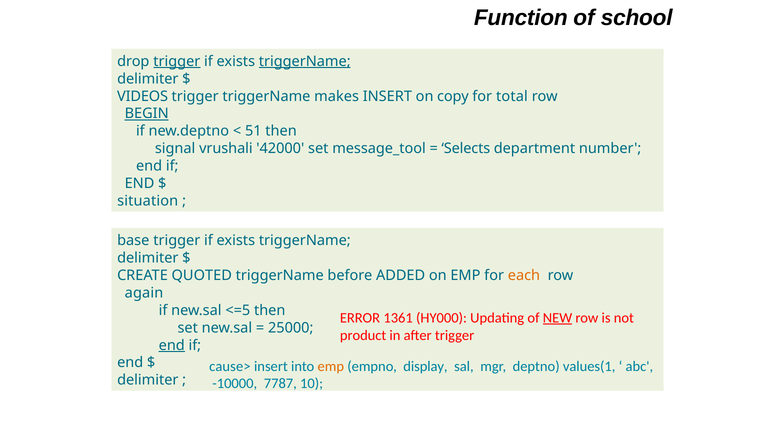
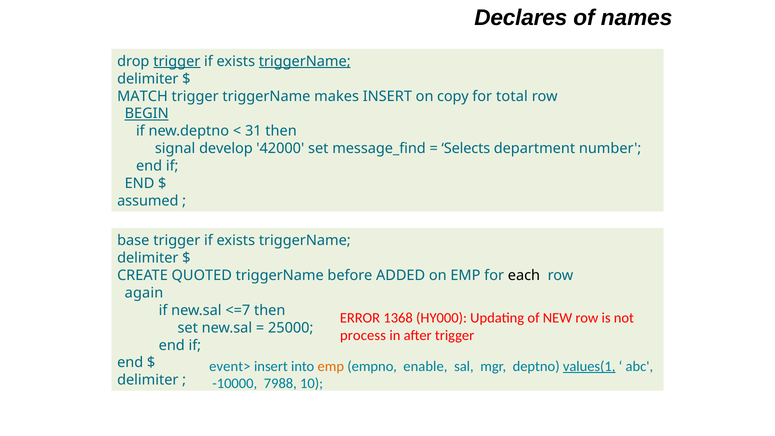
Function: Function -> Declares
school: school -> names
VIDEOS: VIDEOS -> MATCH
51: 51 -> 31
vrushali: vrushali -> develop
message_tool: message_tool -> message_find
situation: situation -> assumed
each colour: orange -> black
<=5: <=5 -> <=7
1361: 1361 -> 1368
NEW underline: present -> none
product: product -> process
end at (172, 345) underline: present -> none
cause>: cause> -> event>
display: display -> enable
values(1 underline: none -> present
7787: 7787 -> 7988
